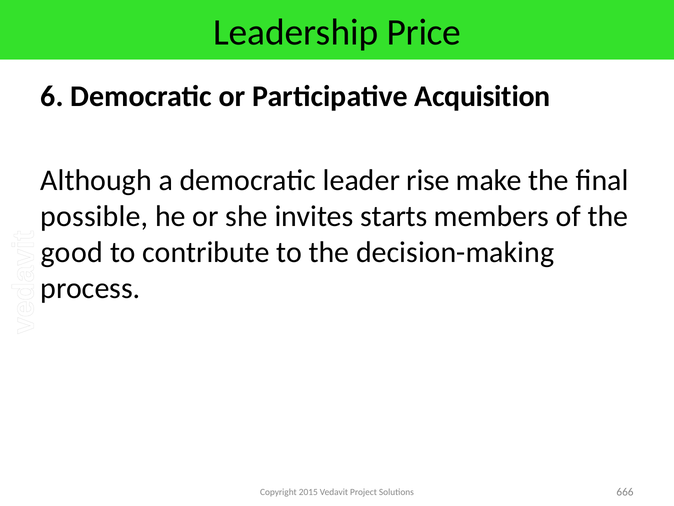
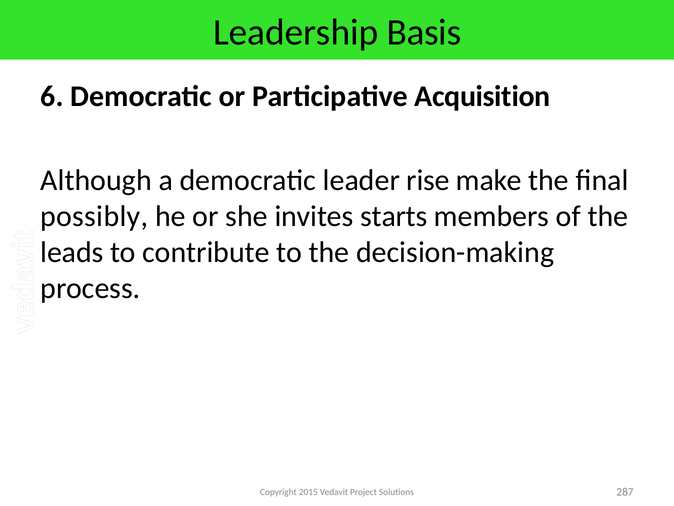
Price: Price -> Basis
possible: possible -> possibly
good: good -> leads
666: 666 -> 287
